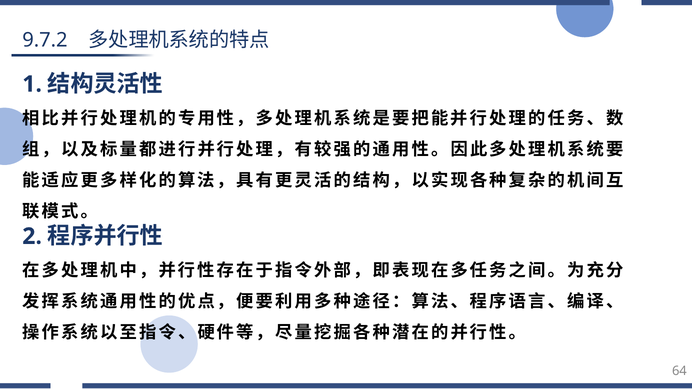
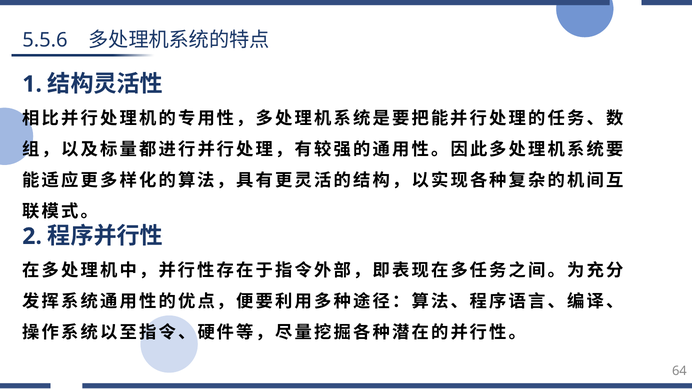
9.7.2: 9.7.2 -> 5.5.6
